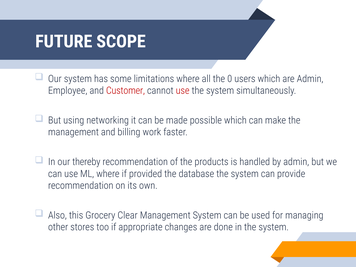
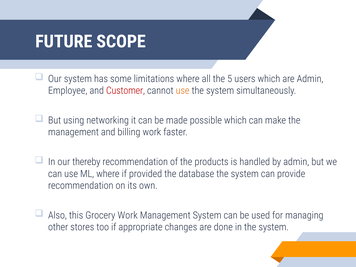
0: 0 -> 5
use at (183, 91) colour: red -> orange
Grocery Clear: Clear -> Work
